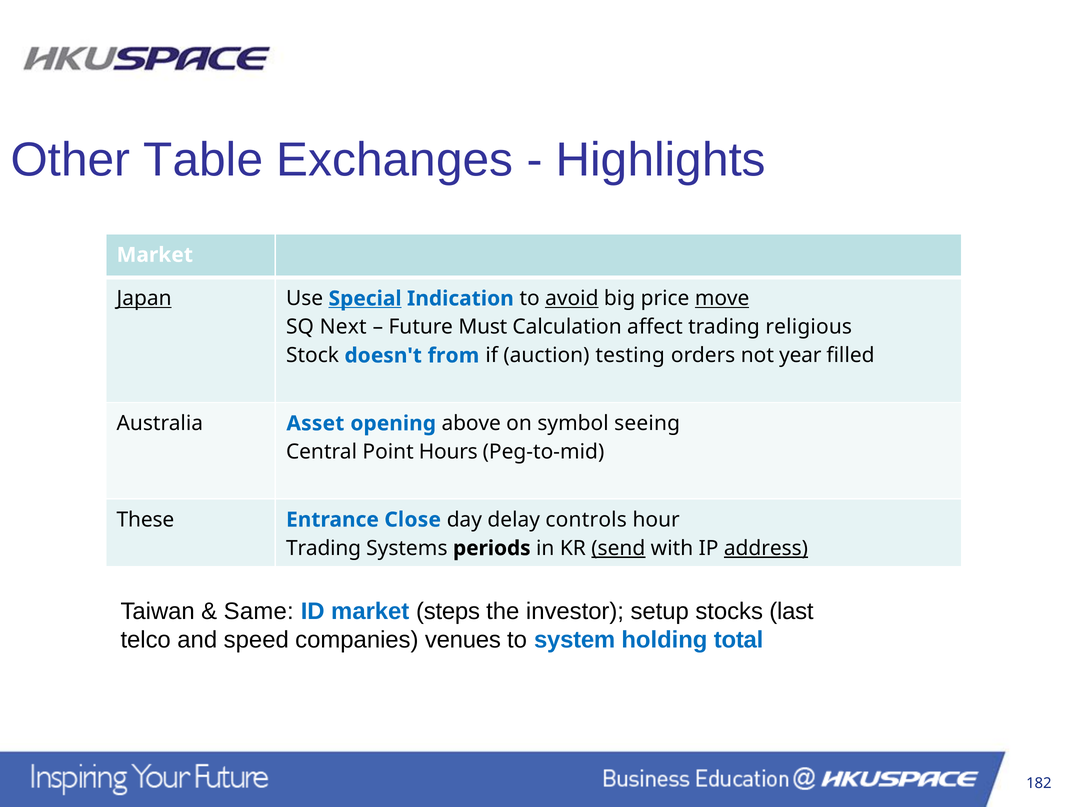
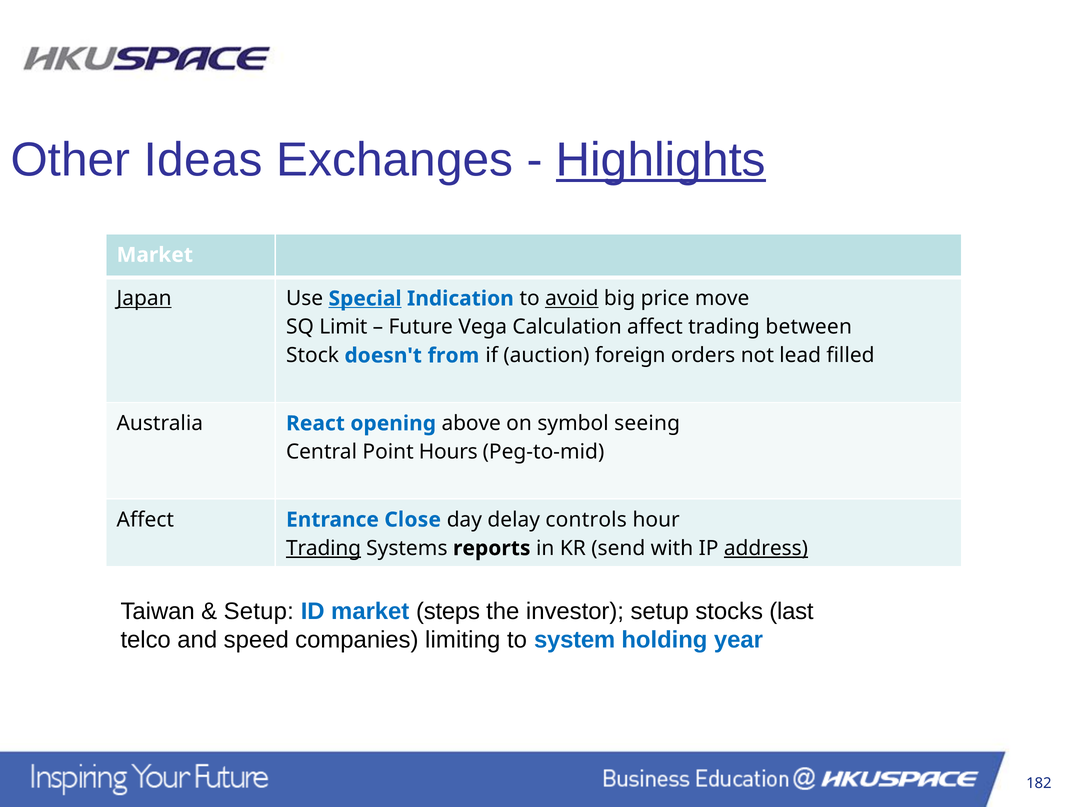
Table: Table -> Ideas
Highlights underline: none -> present
move underline: present -> none
Next: Next -> Limit
Must: Must -> Vega
religious: religious -> between
testing: testing -> foreign
year: year -> lead
Asset: Asset -> React
These at (145, 520): These -> Affect
Trading at (324, 548) underline: none -> present
periods: periods -> reports
send underline: present -> none
Same at (259, 611): Same -> Setup
venues: venues -> limiting
total: total -> year
